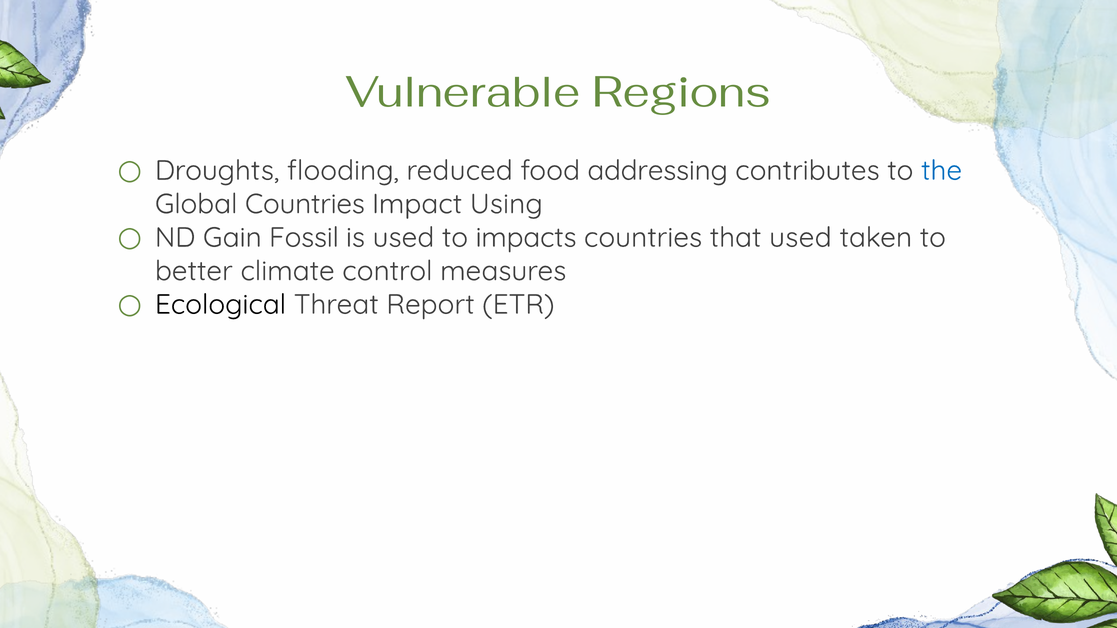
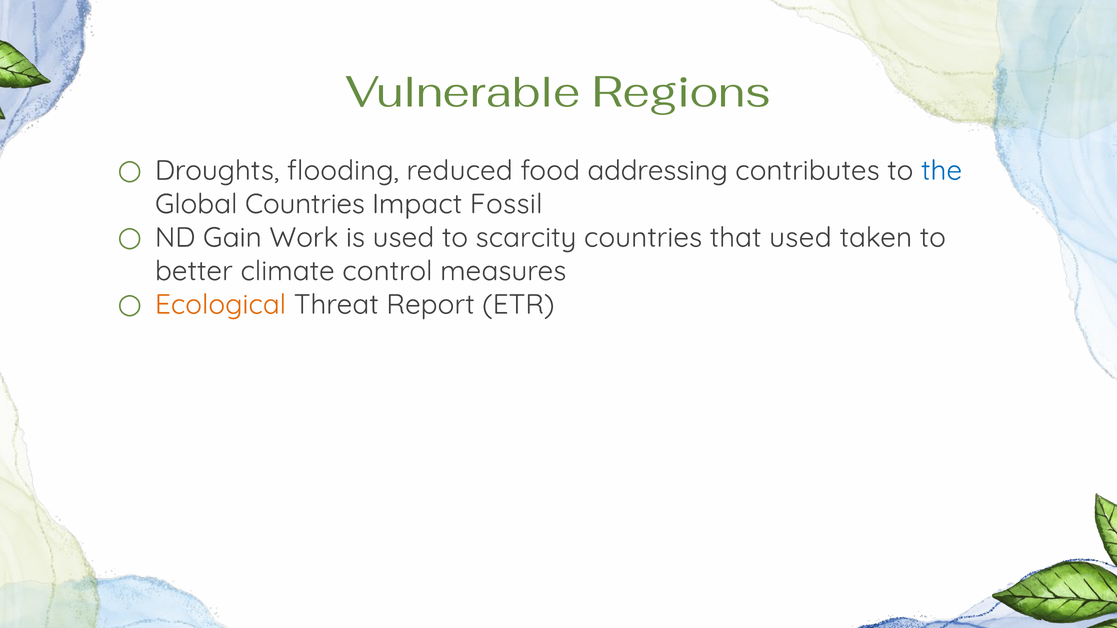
Using: Using -> Fossil
Fossil: Fossil -> Work
impacts: impacts -> scarcity
Ecological colour: black -> orange
